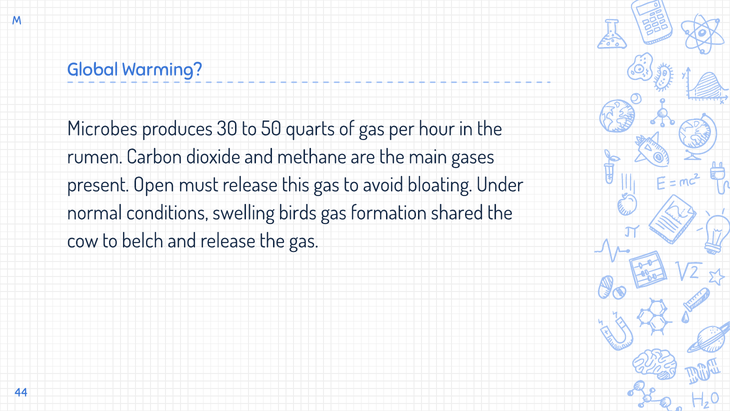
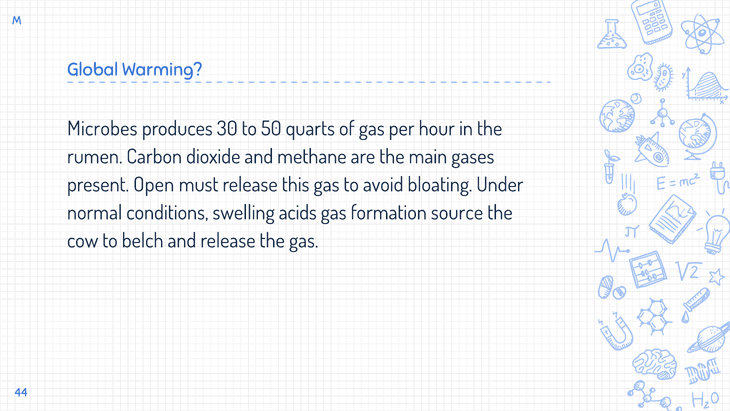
birds: birds -> acids
shared: shared -> source
